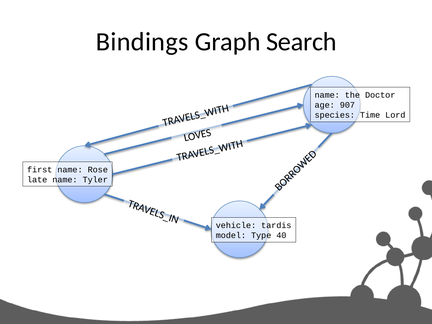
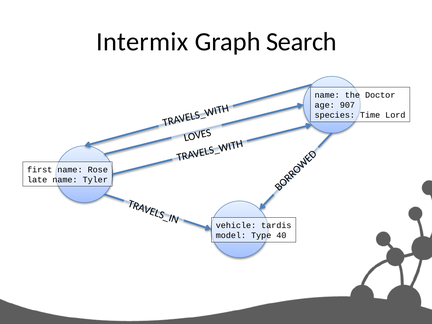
Bindings: Bindings -> Intermix
